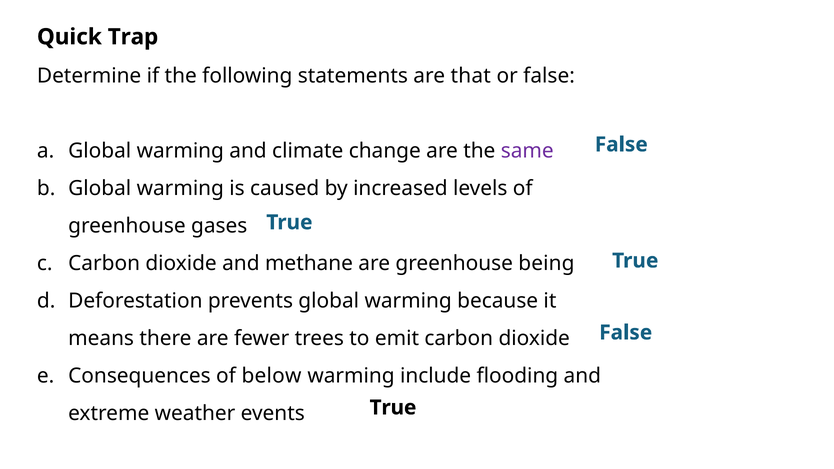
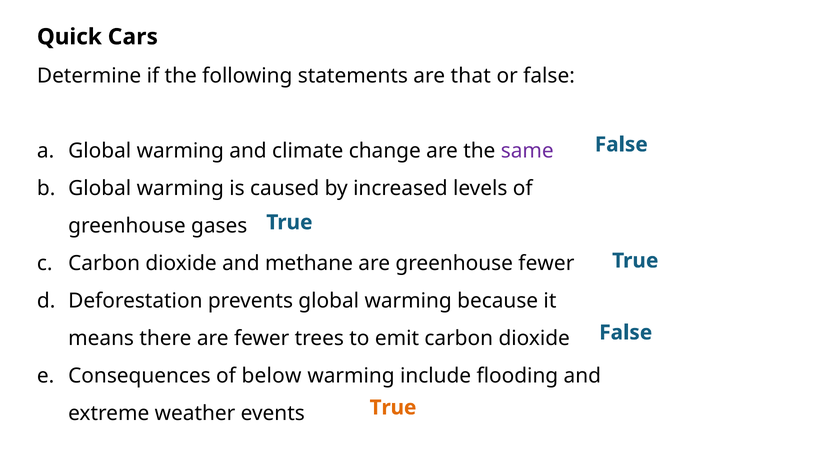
Trap: Trap -> Cars
greenhouse being: being -> fewer
True at (393, 408) colour: black -> orange
